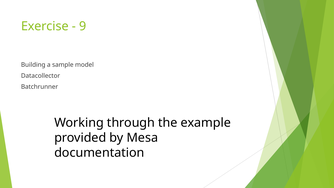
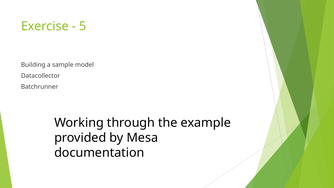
9: 9 -> 5
